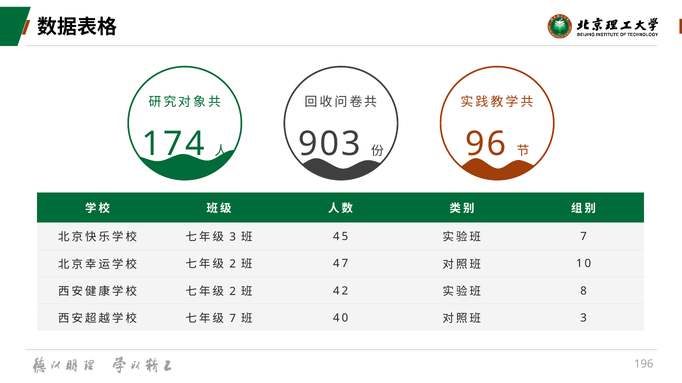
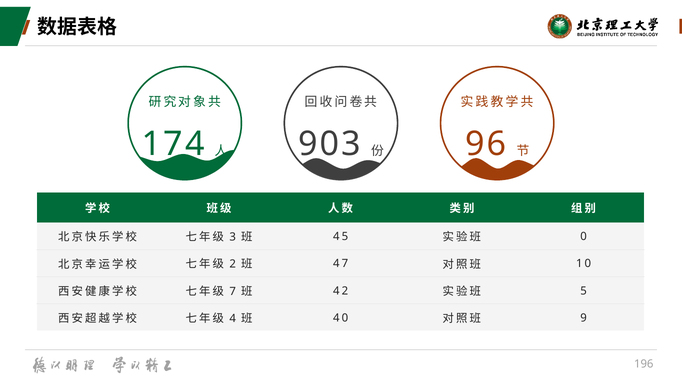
7 at (584, 237): 7 -> 0
2 at (233, 292): 2 -> 7
8: 8 -> 5
7 at (233, 319): 7 -> 4
3 at (584, 318): 3 -> 9
